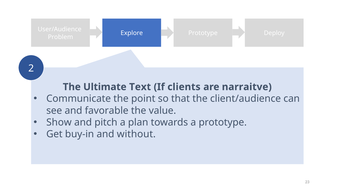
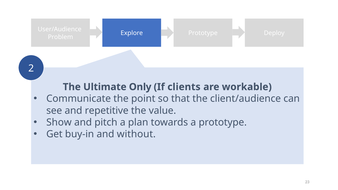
Text: Text -> Only
narraitve: narraitve -> workable
favorable: favorable -> repetitive
